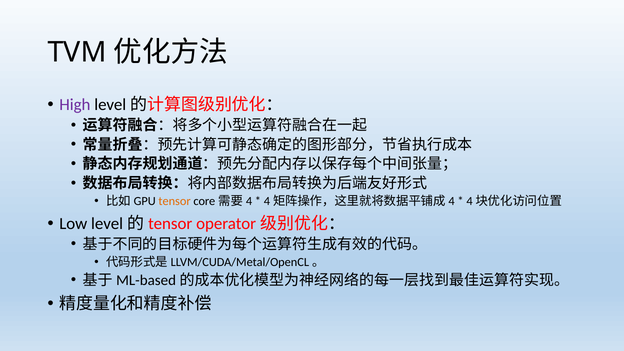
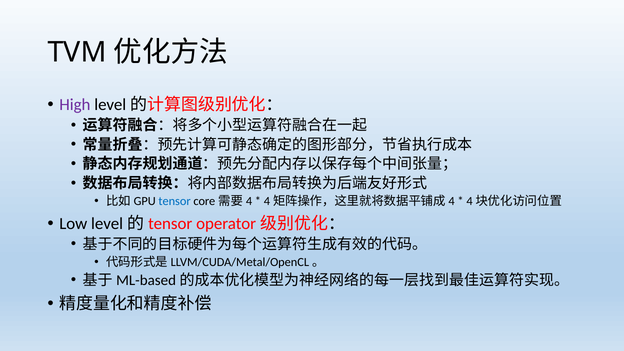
tensor colour: orange -> blue
